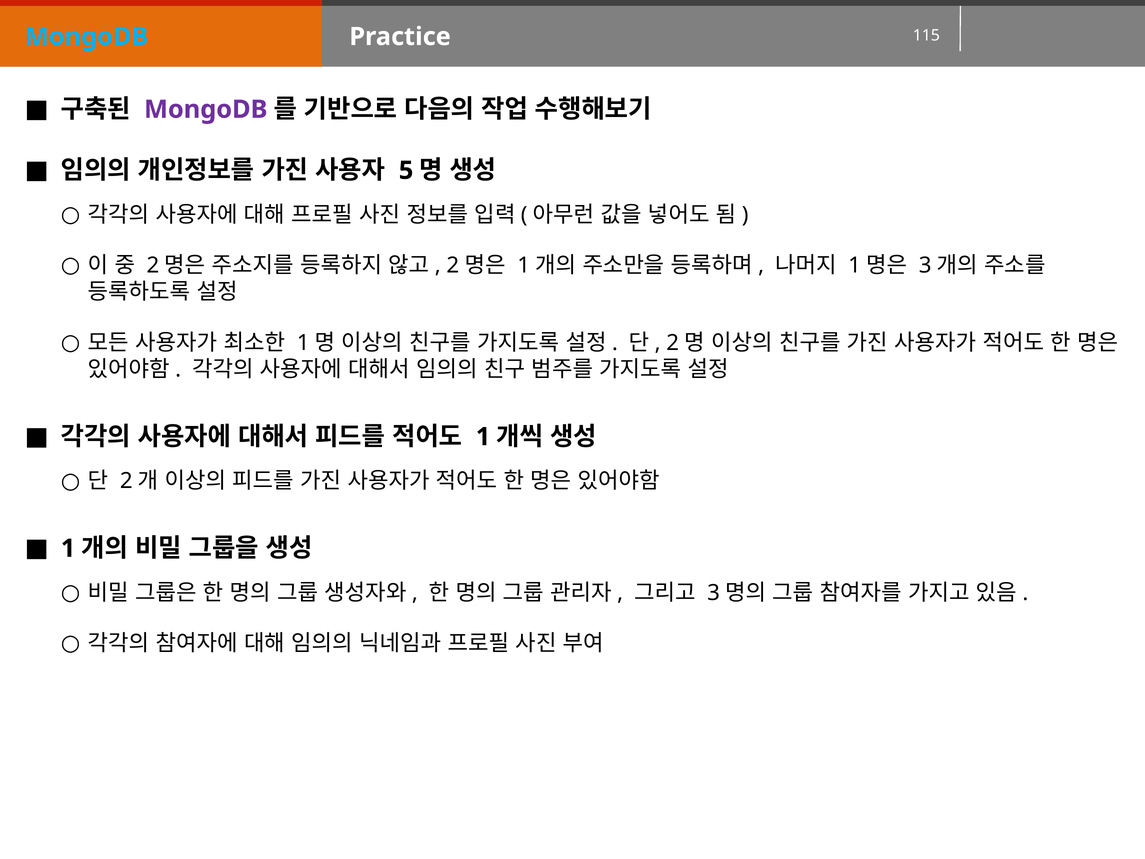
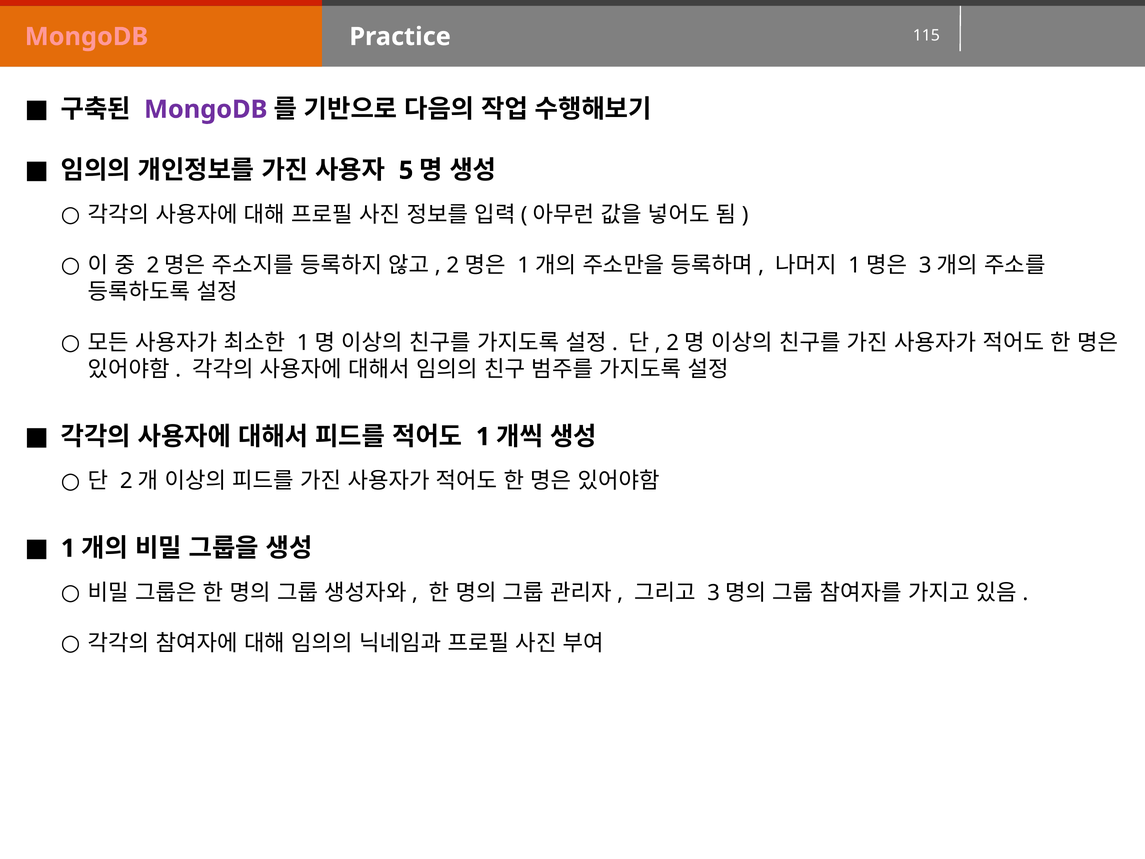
MongoDB at (87, 37) colour: light blue -> pink
